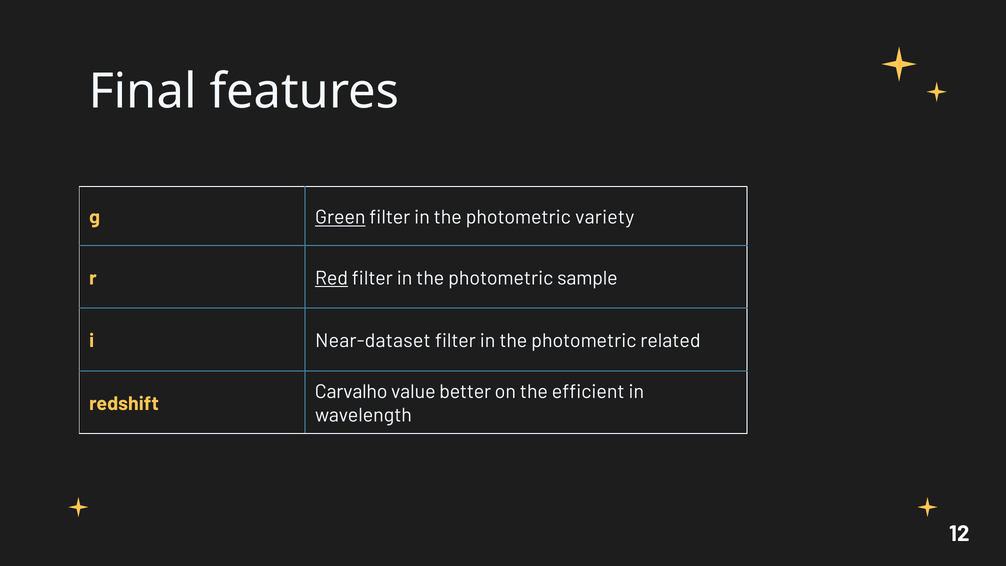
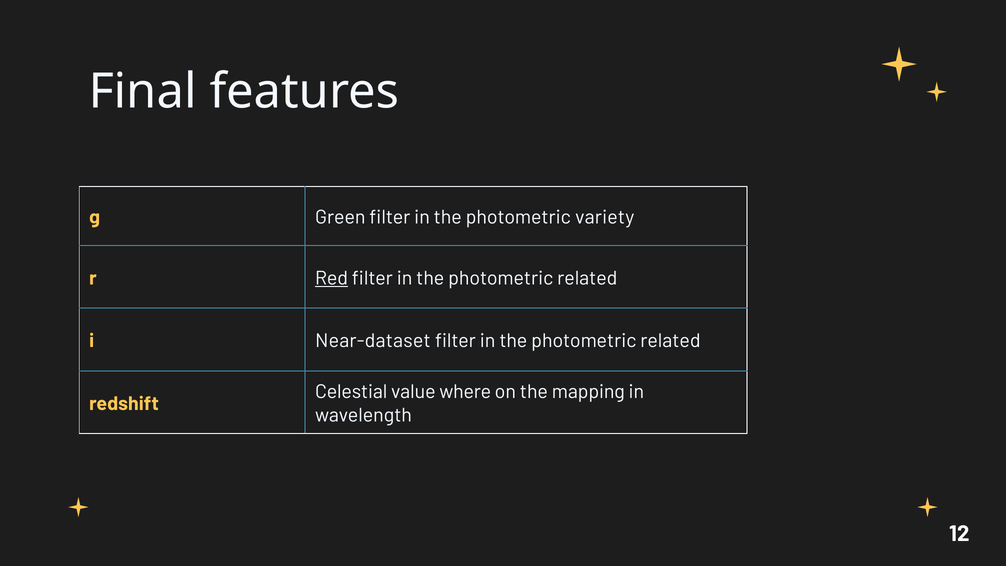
Green underline: present -> none
sample at (587, 278): sample -> related
Carvalho: Carvalho -> Celestial
better: better -> where
efficient: efficient -> mapping
